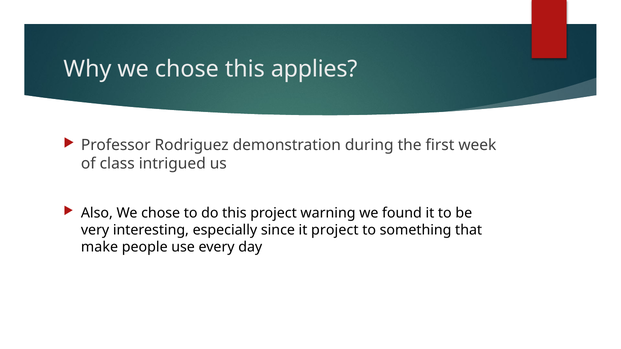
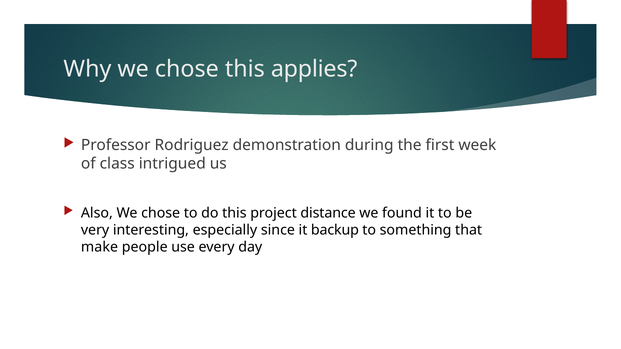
warning: warning -> distance
it project: project -> backup
